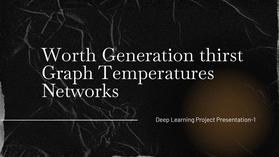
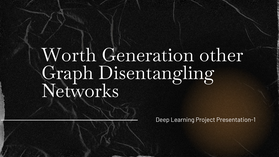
thirst: thirst -> other
Temperatures: Temperatures -> Disentangling
